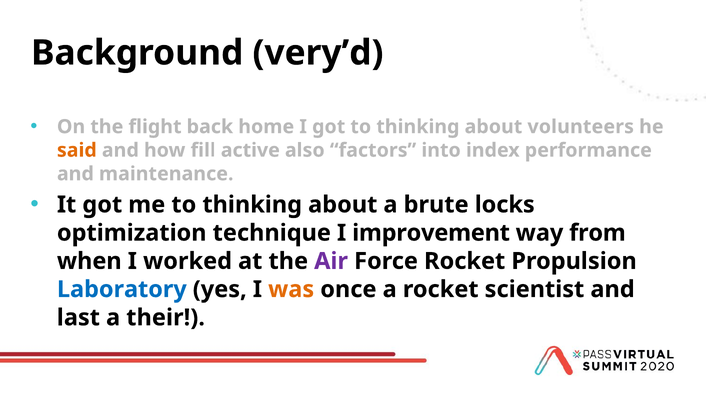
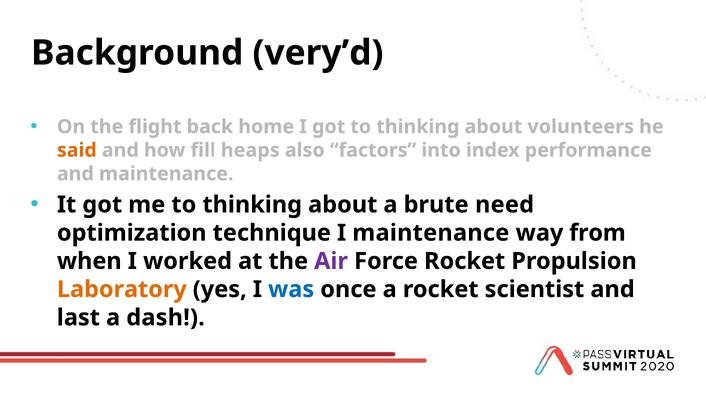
active: active -> heaps
locks: locks -> need
I improvement: improvement -> maintenance
Laboratory colour: blue -> orange
was colour: orange -> blue
their: their -> dash
